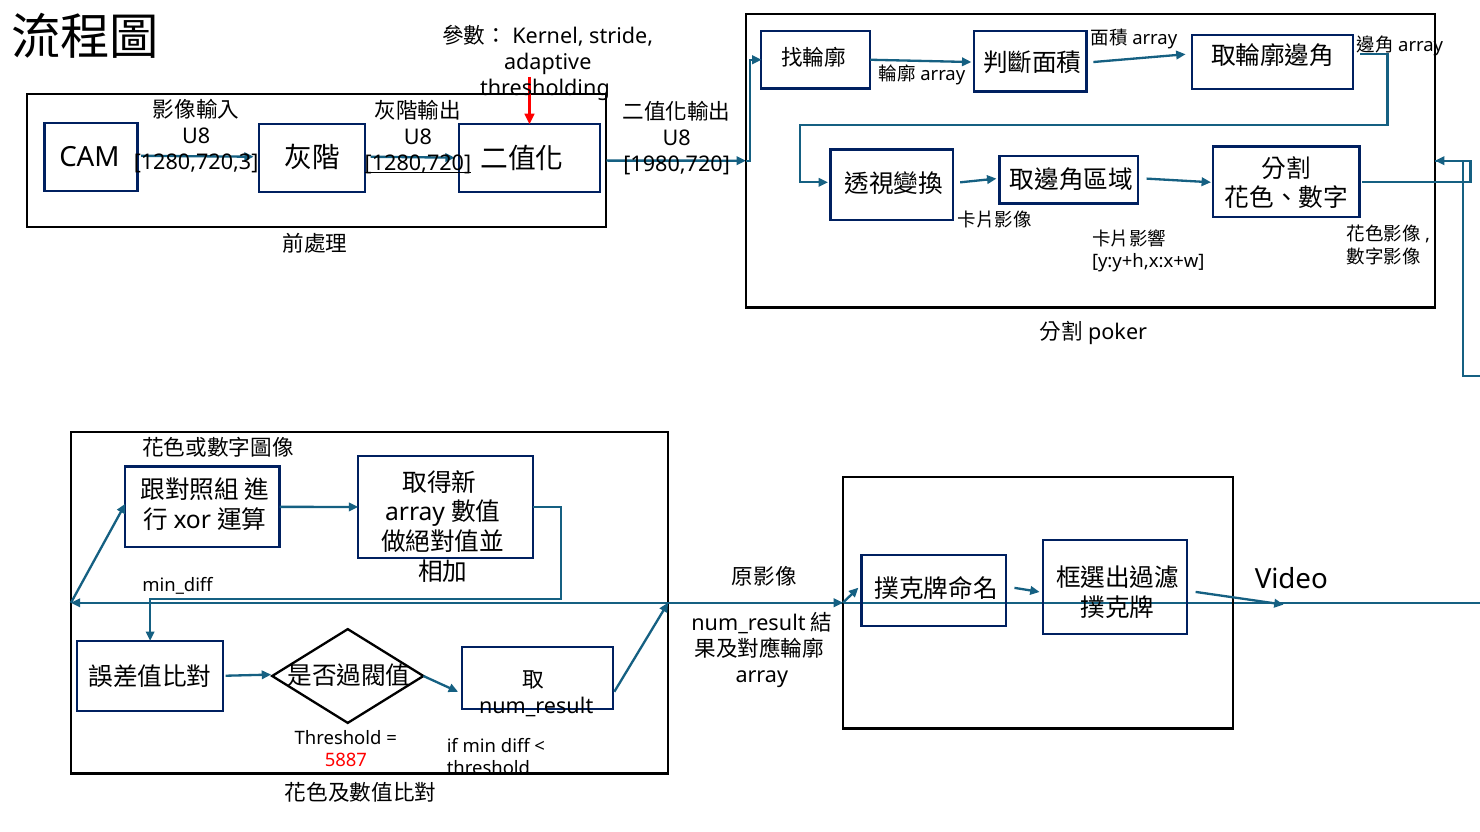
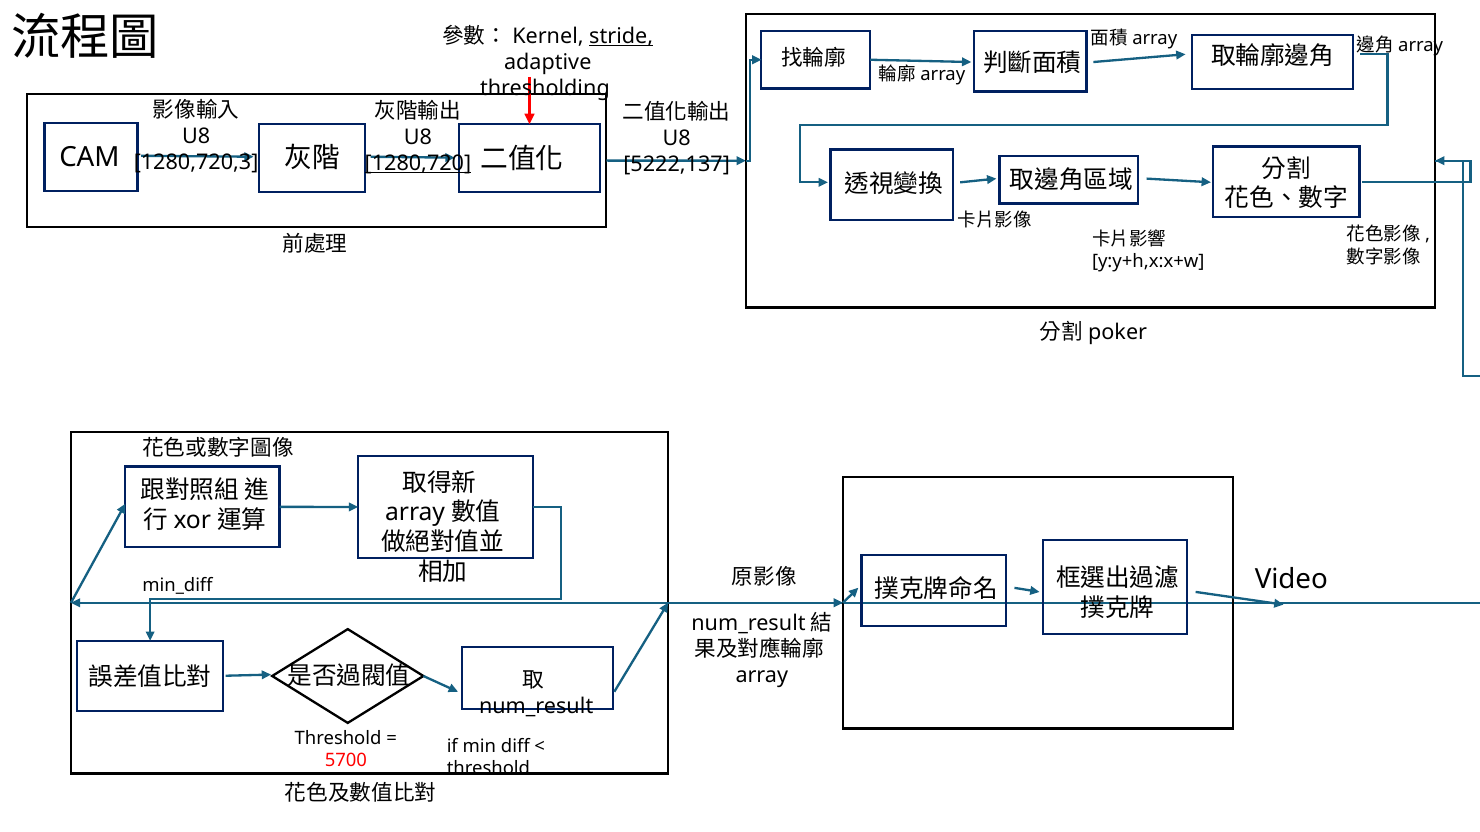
stride underline: none -> present
1980,720: 1980,720 -> 5222,137
5887: 5887 -> 5700
